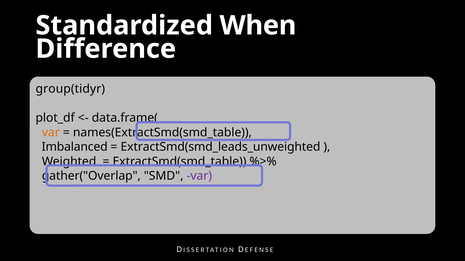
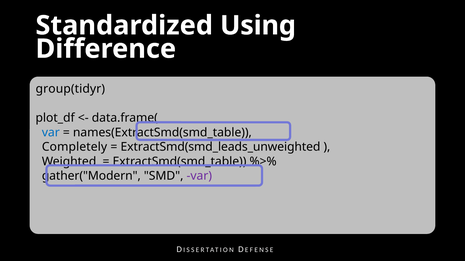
When: When -> Using
var at (51, 133) colour: orange -> blue
Imbalanced: Imbalanced -> Completely
gather("Overlap: gather("Overlap -> gather("Modern
